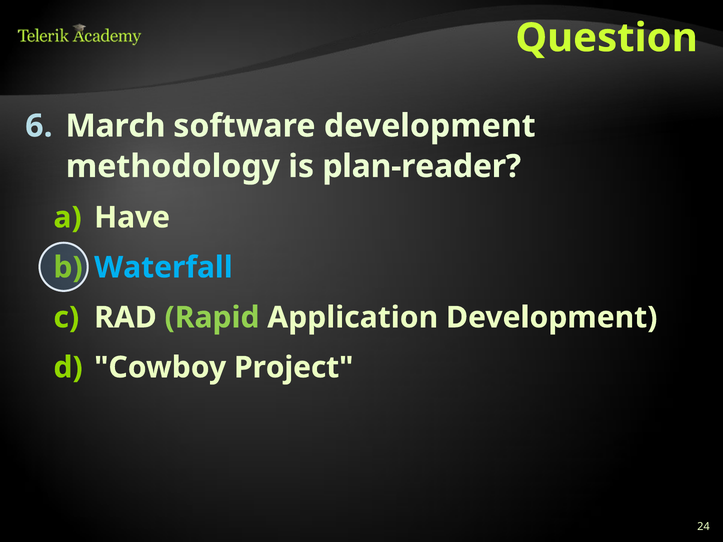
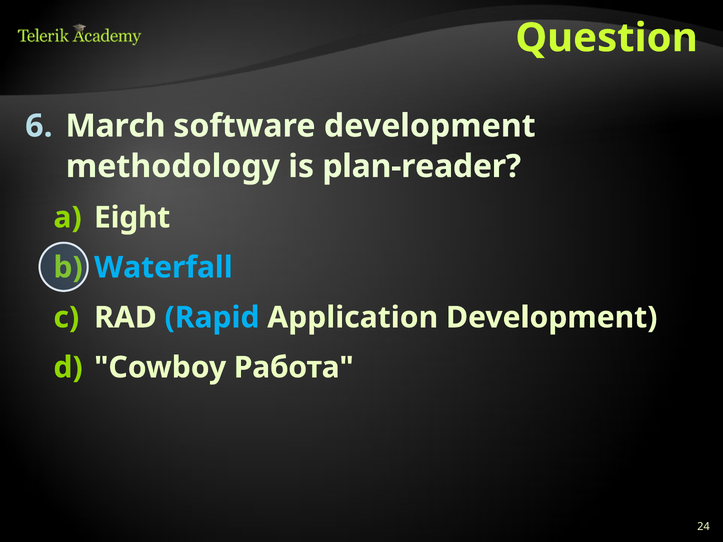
Have: Have -> Eight
Rapid colour: light green -> light blue
Project: Project -> Работа
